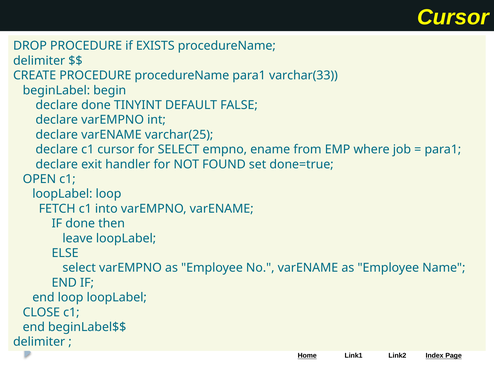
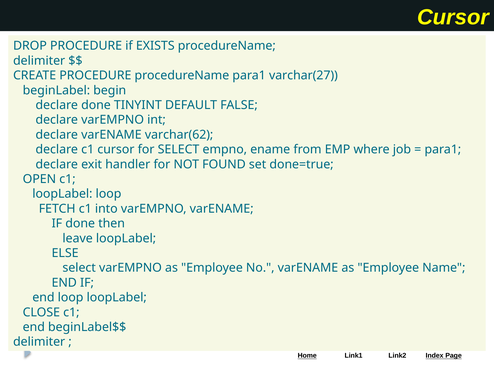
varchar(33: varchar(33 -> varchar(27
varchar(25: varchar(25 -> varchar(62
